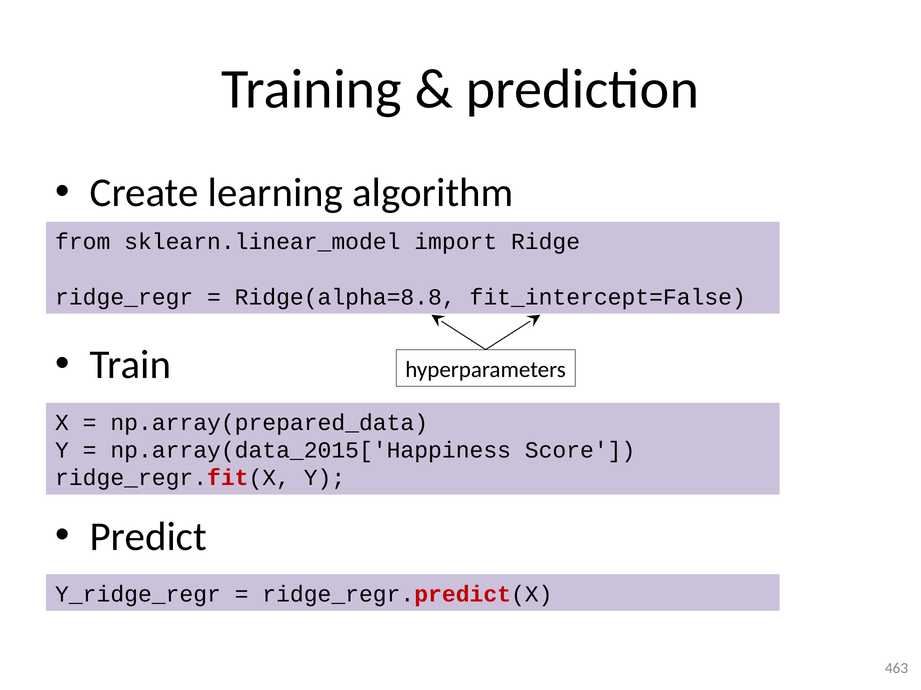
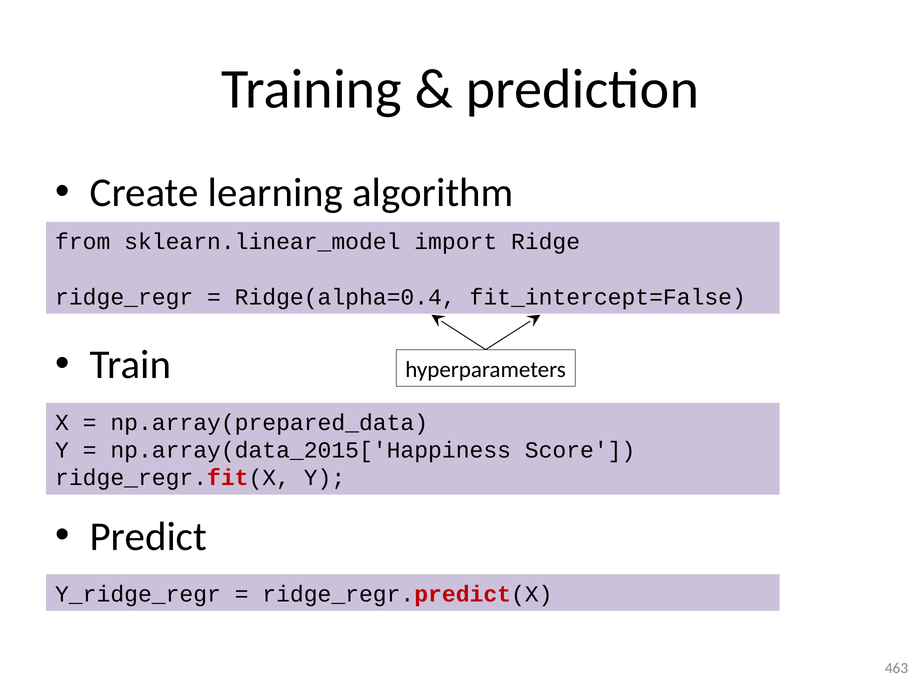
Ridge(alpha=8.8: Ridge(alpha=8.8 -> Ridge(alpha=0.4
